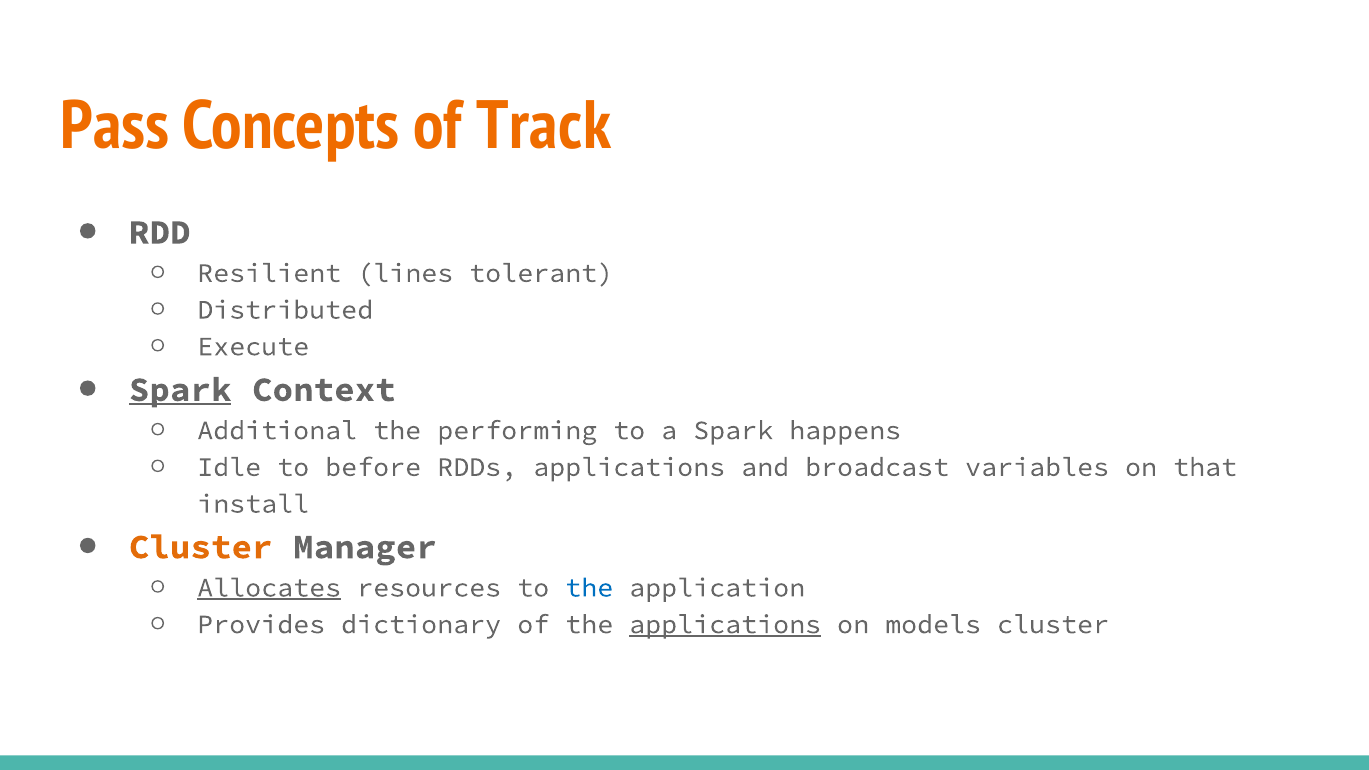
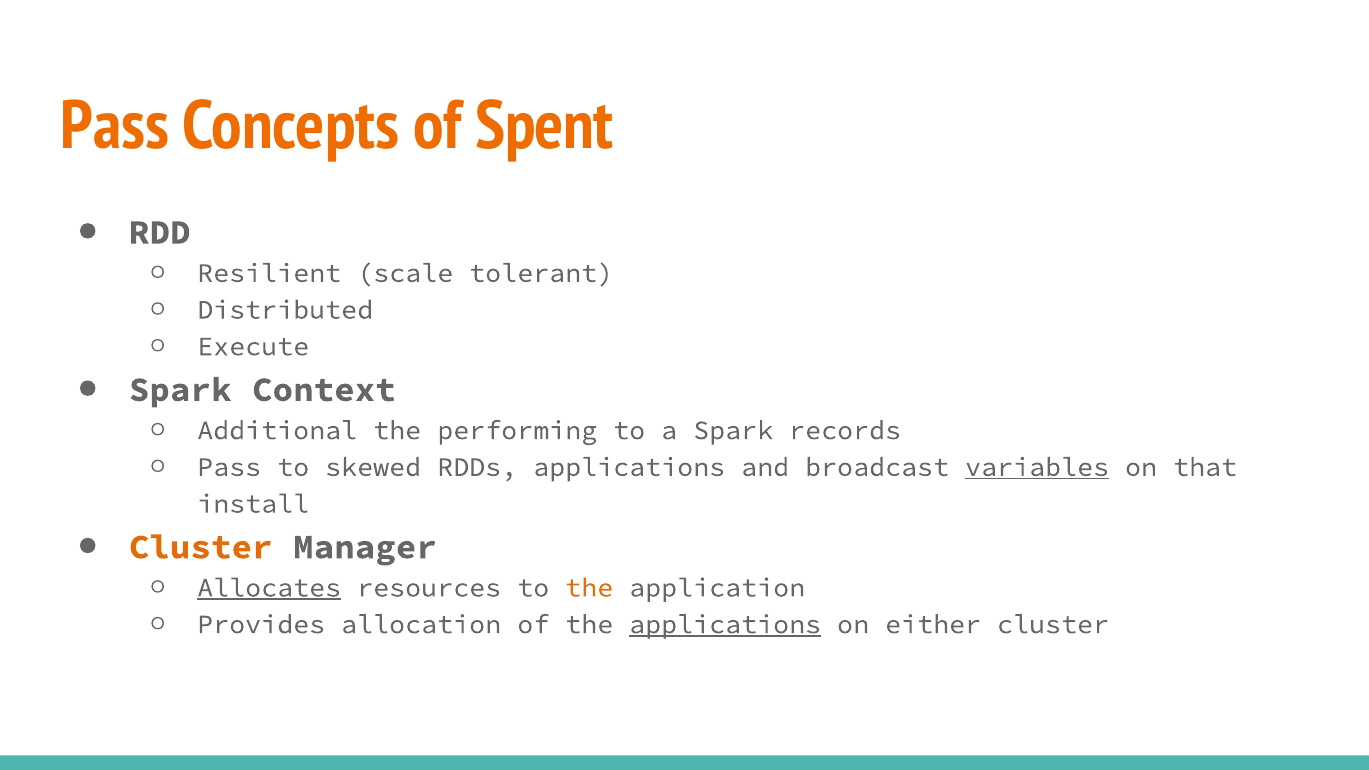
Track: Track -> Spent
lines: lines -> scale
Spark at (180, 390) underline: present -> none
happens: happens -> records
Idle at (229, 467): Idle -> Pass
before: before -> skewed
variables underline: none -> present
the at (589, 588) colour: blue -> orange
dictionary: dictionary -> allocation
models: models -> either
